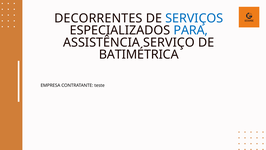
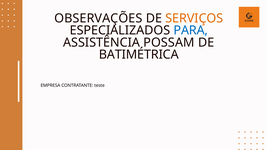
DECORRENTES: DECORRENTES -> OBSERVAÇÕES
SERVIÇOS colour: blue -> orange
SERVIÇO: SERVIÇO -> POSSAM
